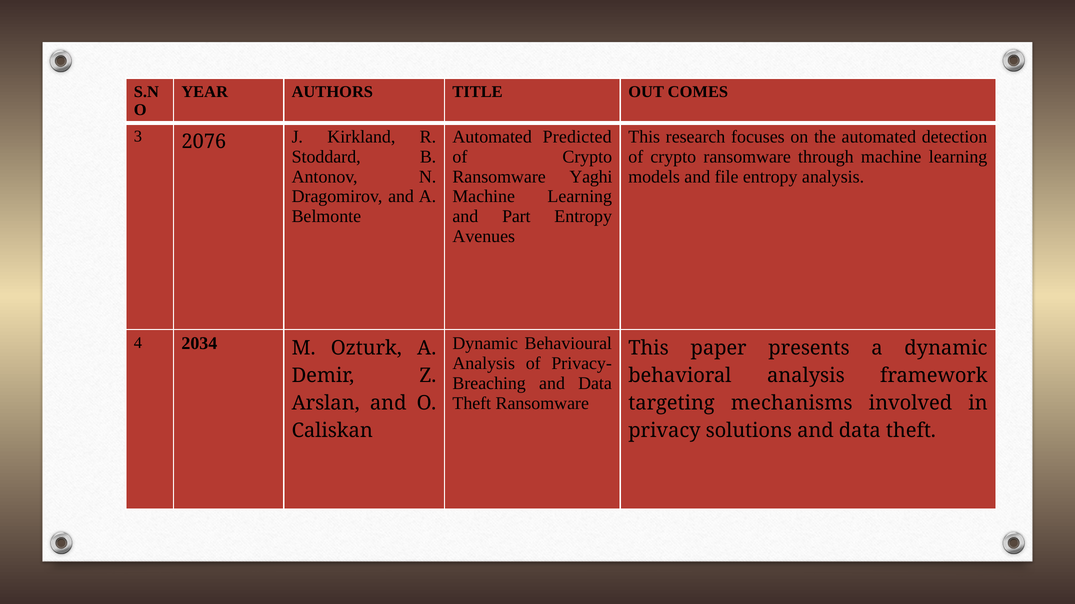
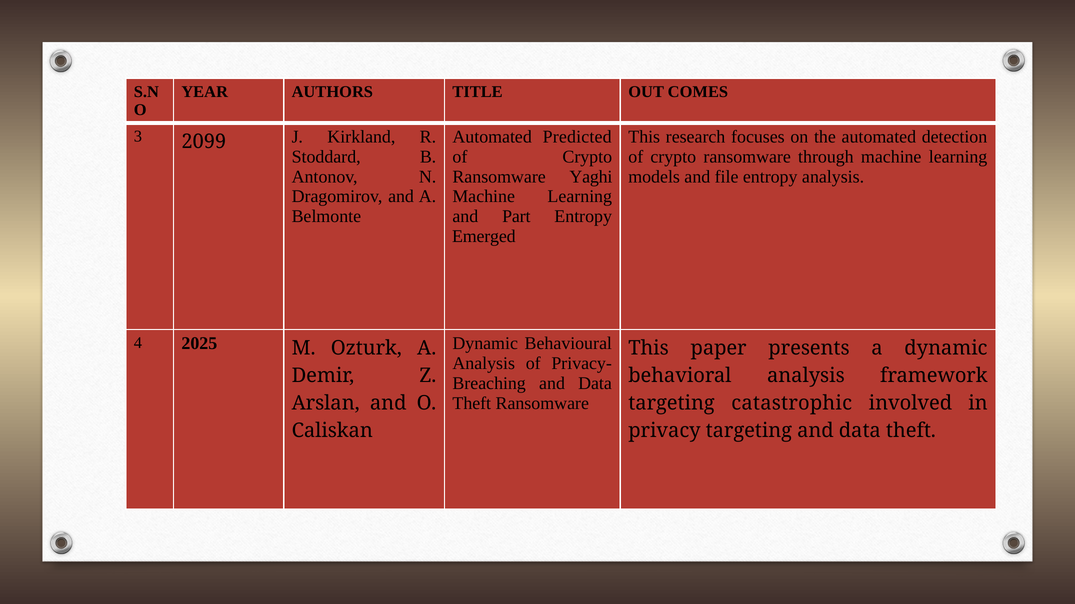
2076: 2076 -> 2099
Avenues: Avenues -> Emerged
2034: 2034 -> 2025
mechanisms: mechanisms -> catastrophic
privacy solutions: solutions -> targeting
